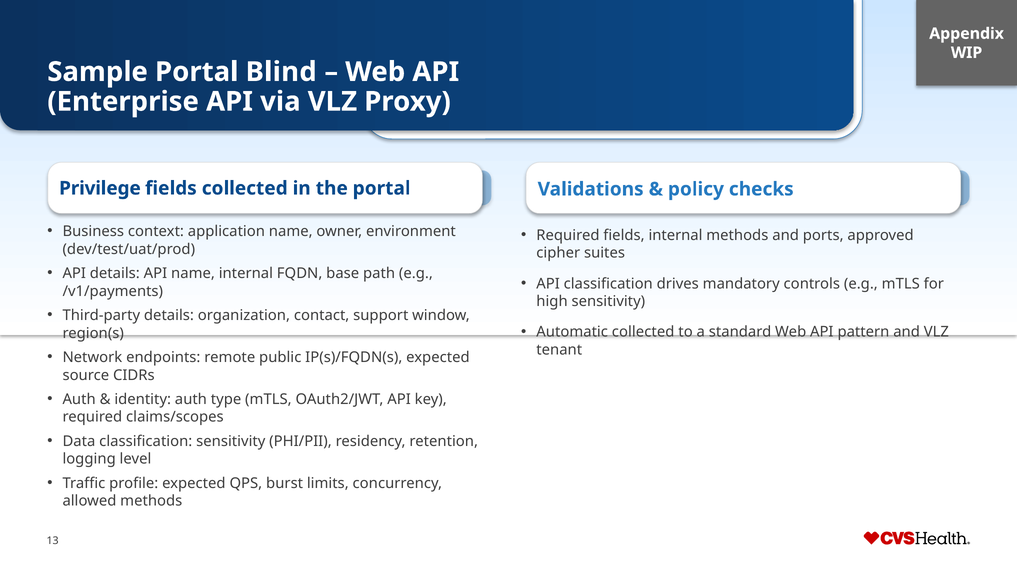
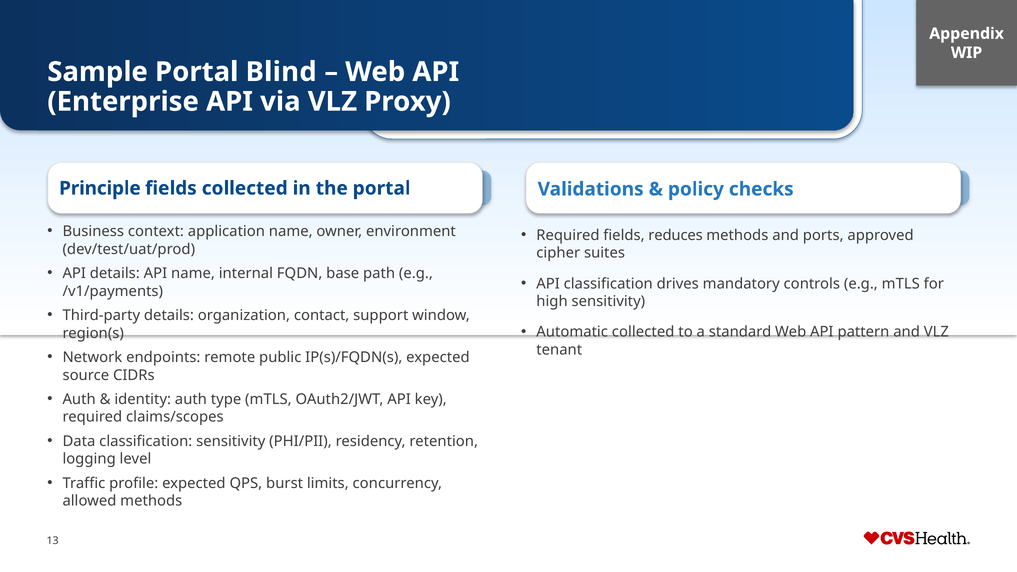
Privilege: Privilege -> Principle
fields internal: internal -> reduces
